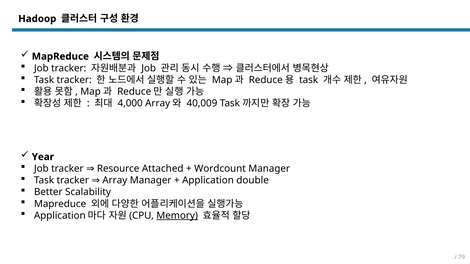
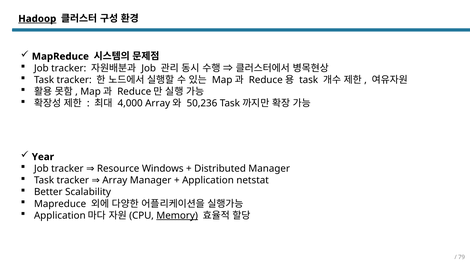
Hadoop underline: none -> present
40,009: 40,009 -> 50,236
Attached: Attached -> Windows
Wordcount: Wordcount -> Distributed
double: double -> netstat
